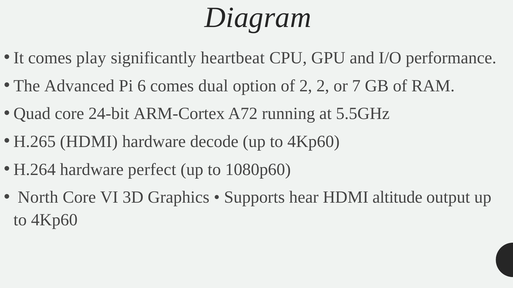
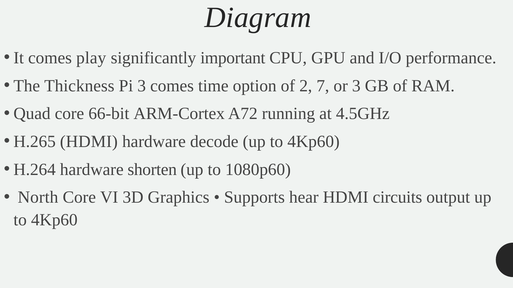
heartbeat: heartbeat -> important
Advanced: Advanced -> Thickness
Pi 6: 6 -> 3
dual: dual -> time
2 2: 2 -> 7
or 7: 7 -> 3
24-bit: 24-bit -> 66-bit
5.5GHz: 5.5GHz -> 4.5GHz
perfect: perfect -> shorten
altitude: altitude -> circuits
